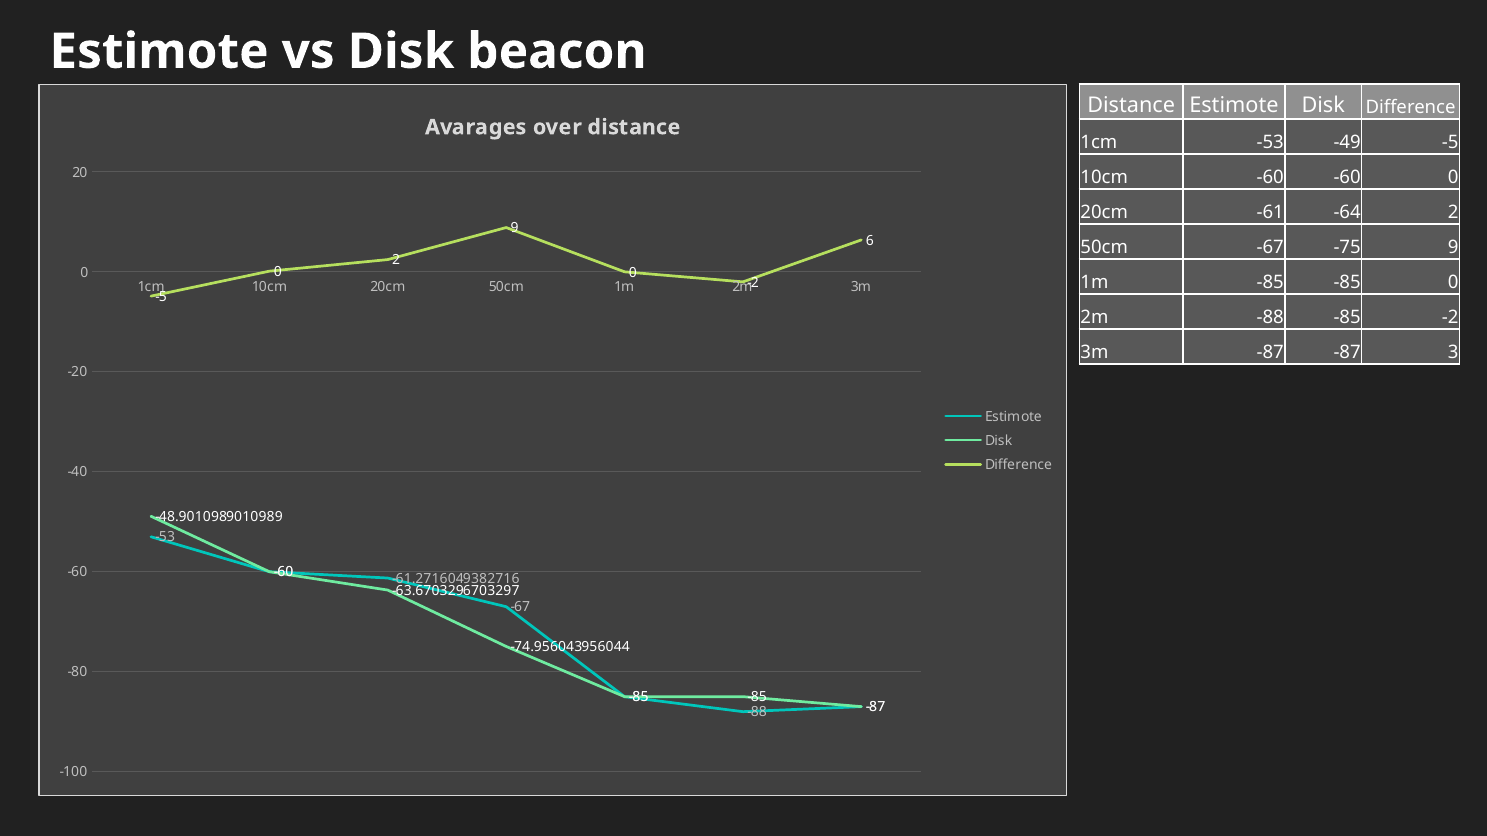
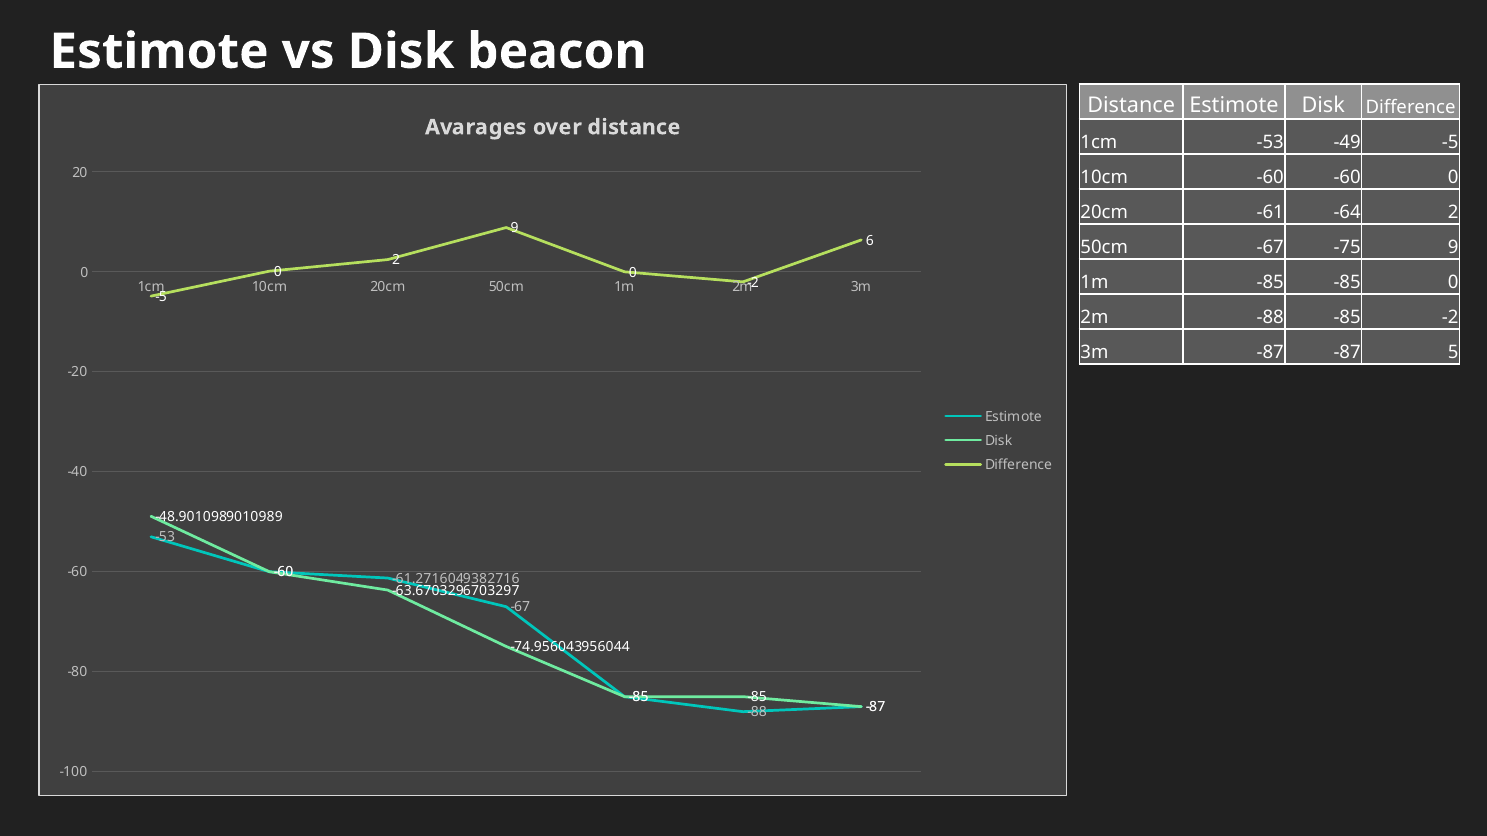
3: 3 -> 5
